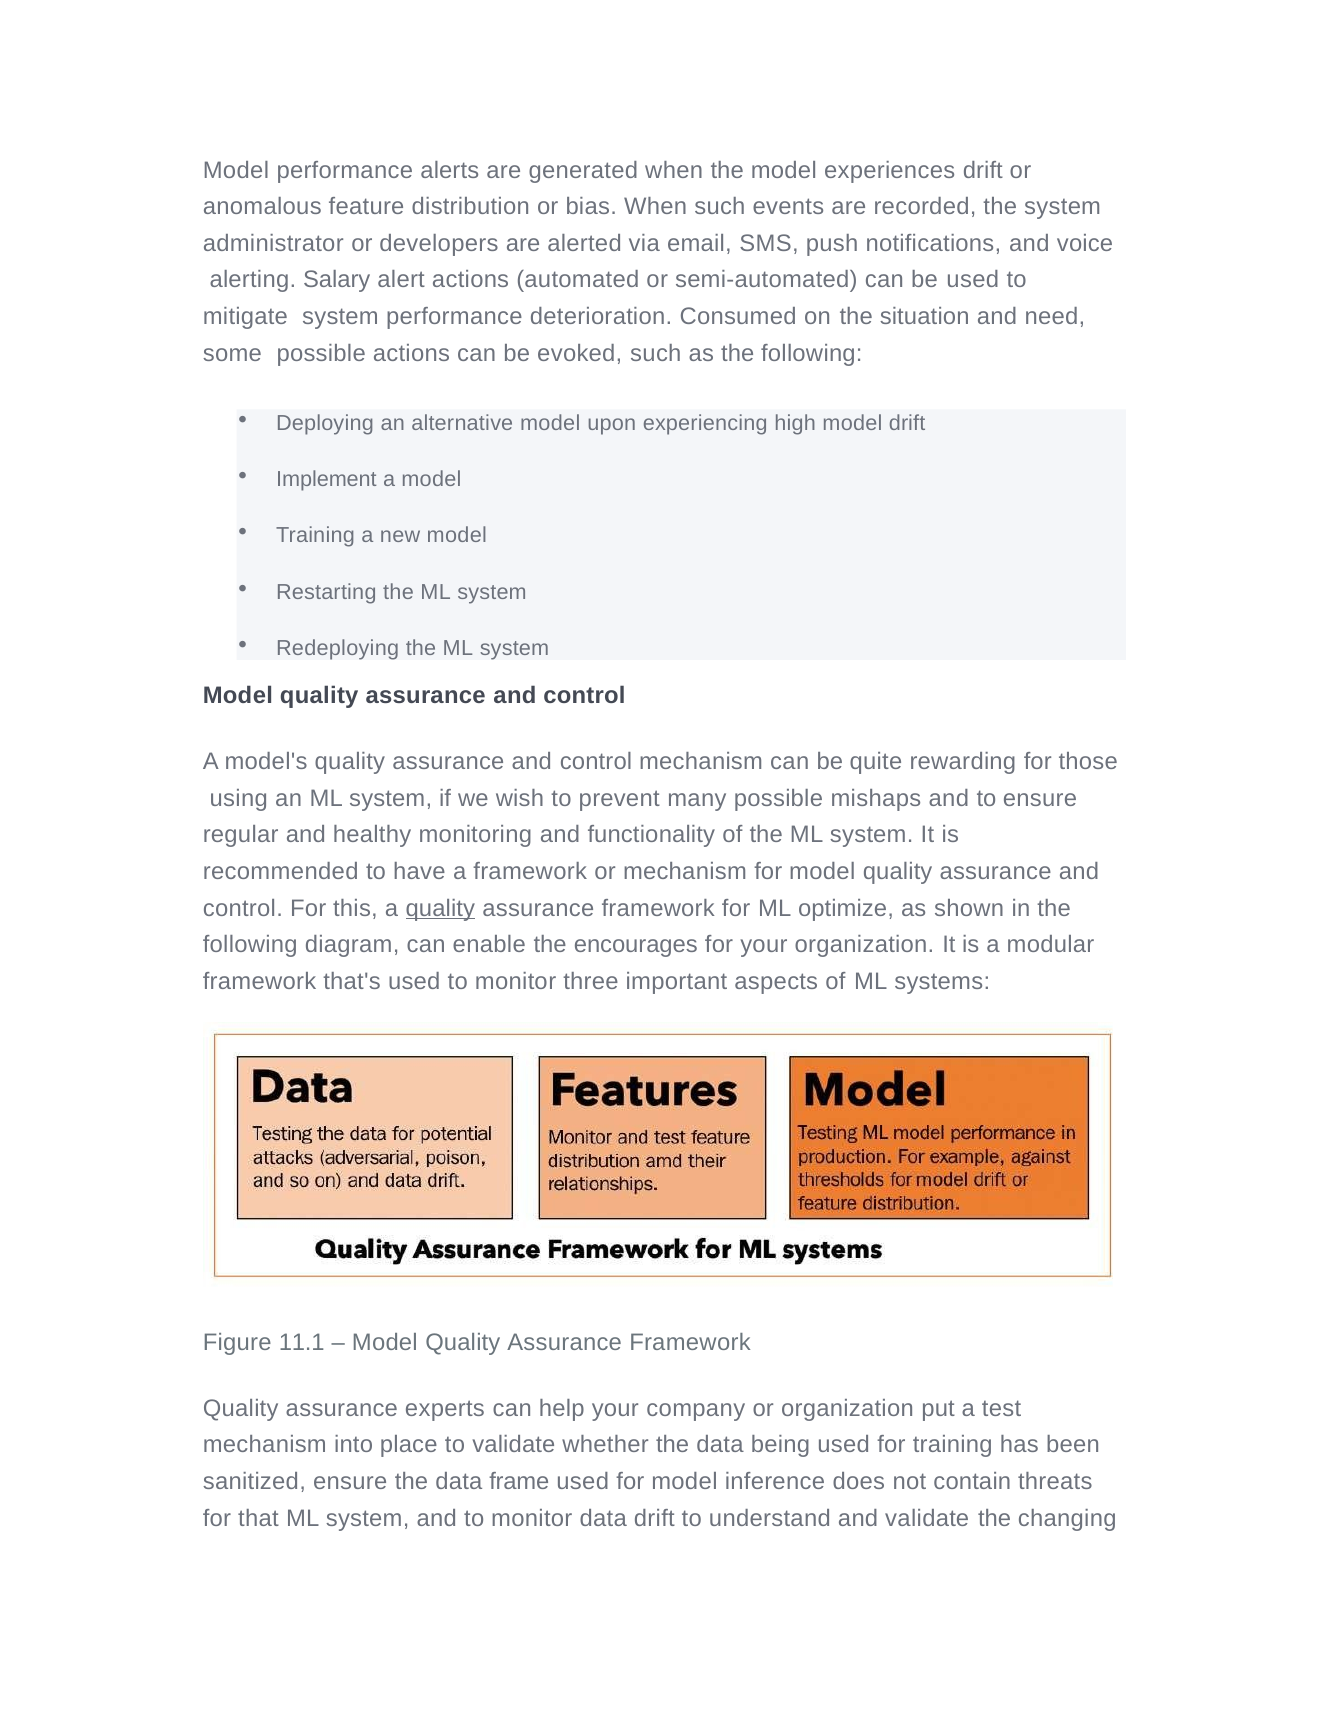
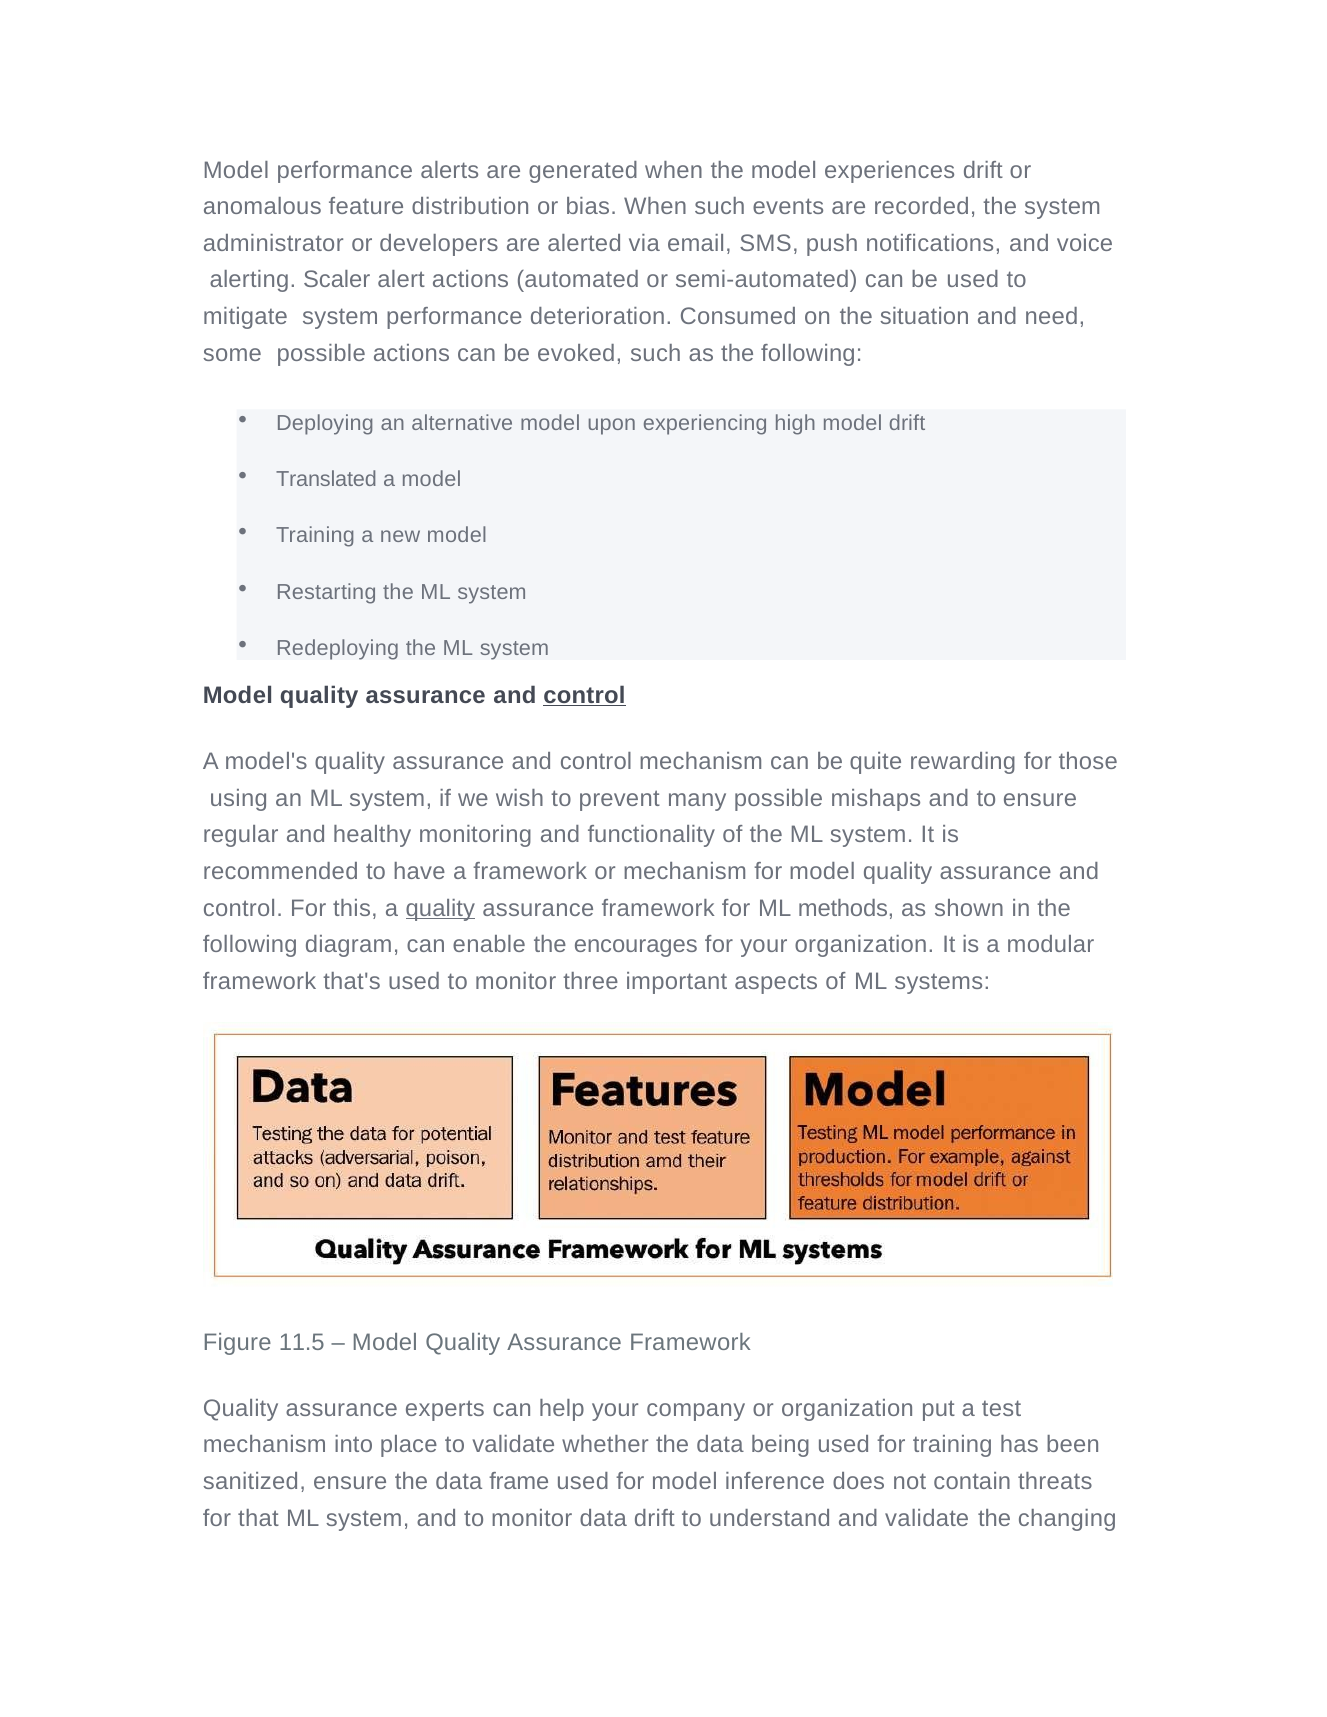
Salary: Salary -> Scaler
Implement: Implement -> Translated
control at (584, 695) underline: none -> present
optimize: optimize -> methods
11.1: 11.1 -> 11.5
